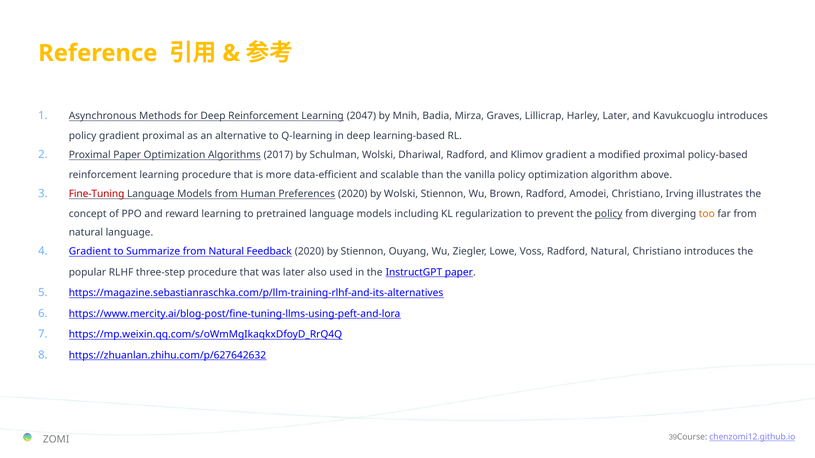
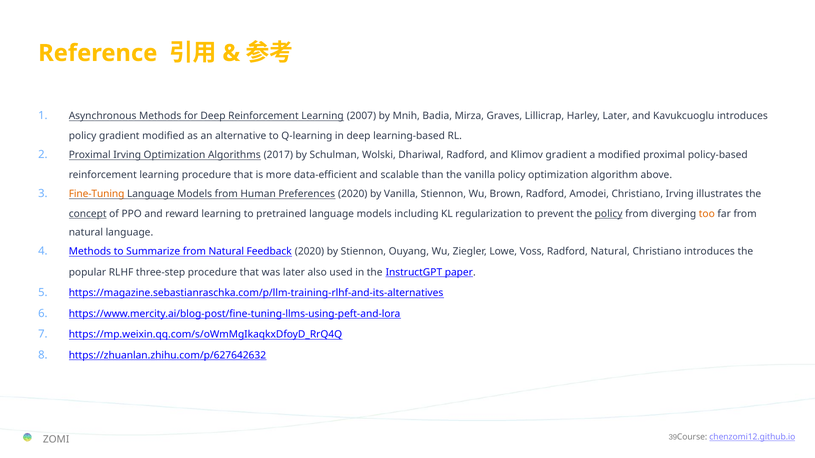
2047: 2047 -> 2007
gradient proximal: proximal -> modified
Proximal Paper: Paper -> Irving
Fine-Tuning colour: red -> orange
by Wolski: Wolski -> Vanilla
concept underline: none -> present
Gradient at (90, 252): Gradient -> Methods
